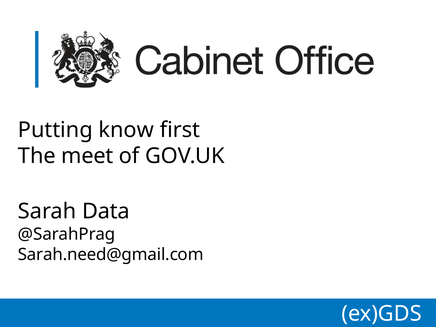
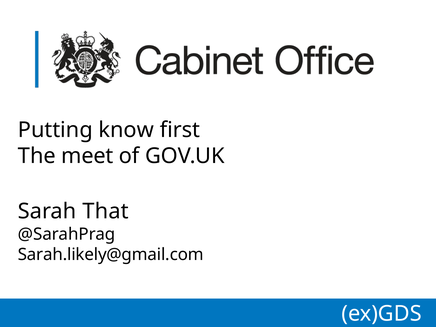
Data: Data -> That
Sarah.need@gmail.com: Sarah.need@gmail.com -> Sarah.likely@gmail.com
